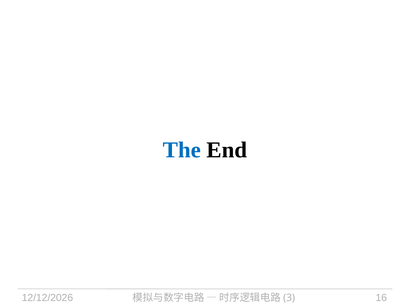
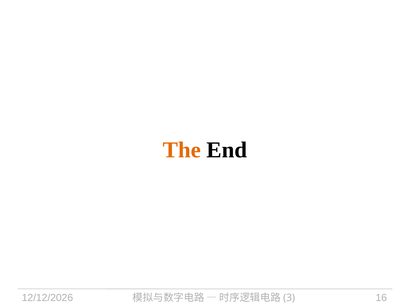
The colour: blue -> orange
